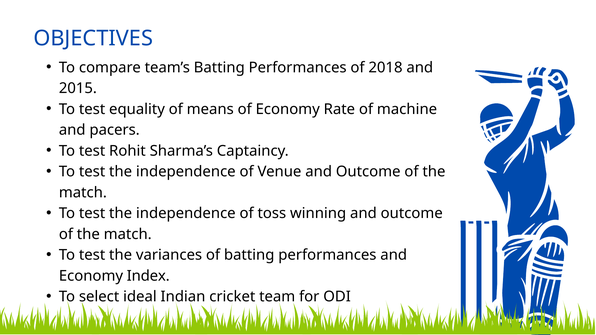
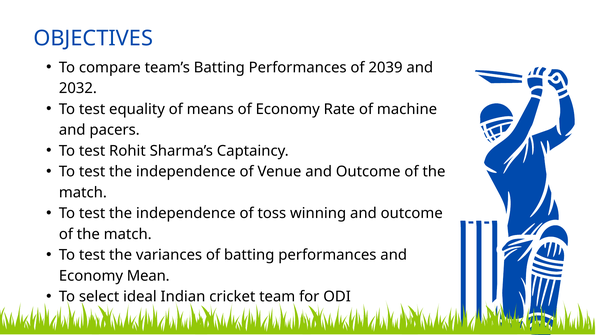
2018: 2018 -> 2039
2015: 2015 -> 2032
Index: Index -> Mean
